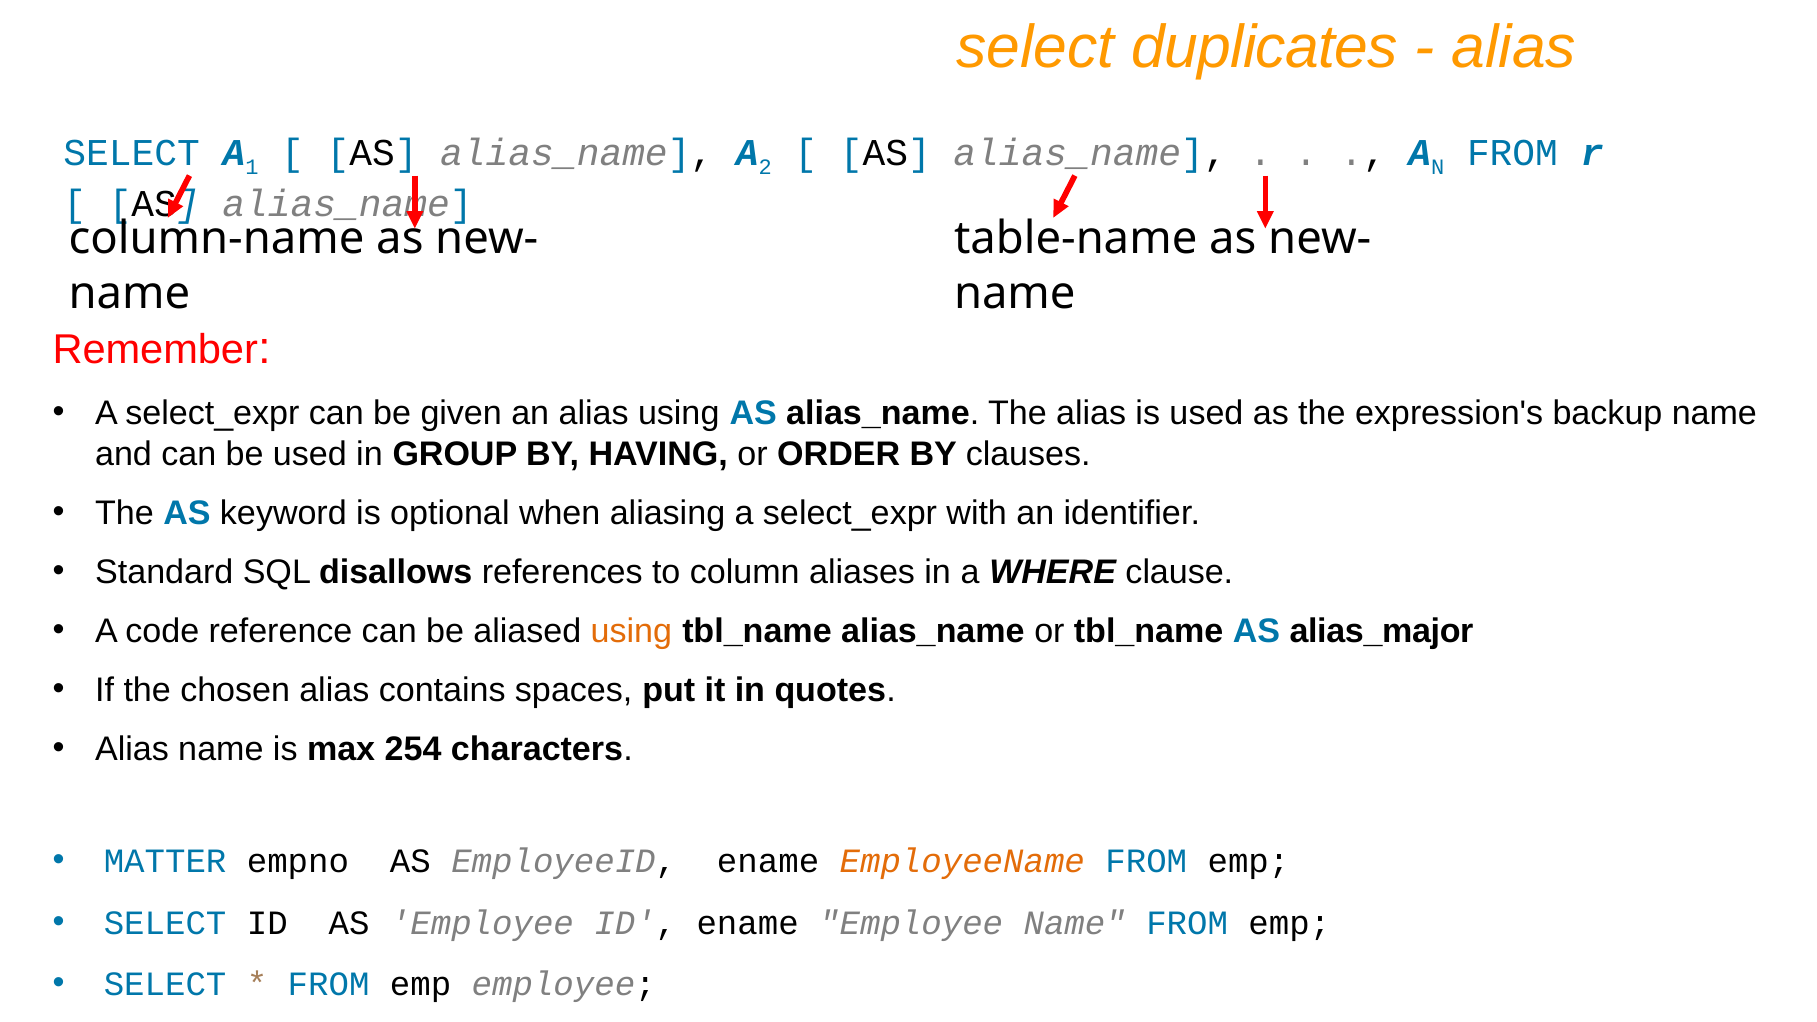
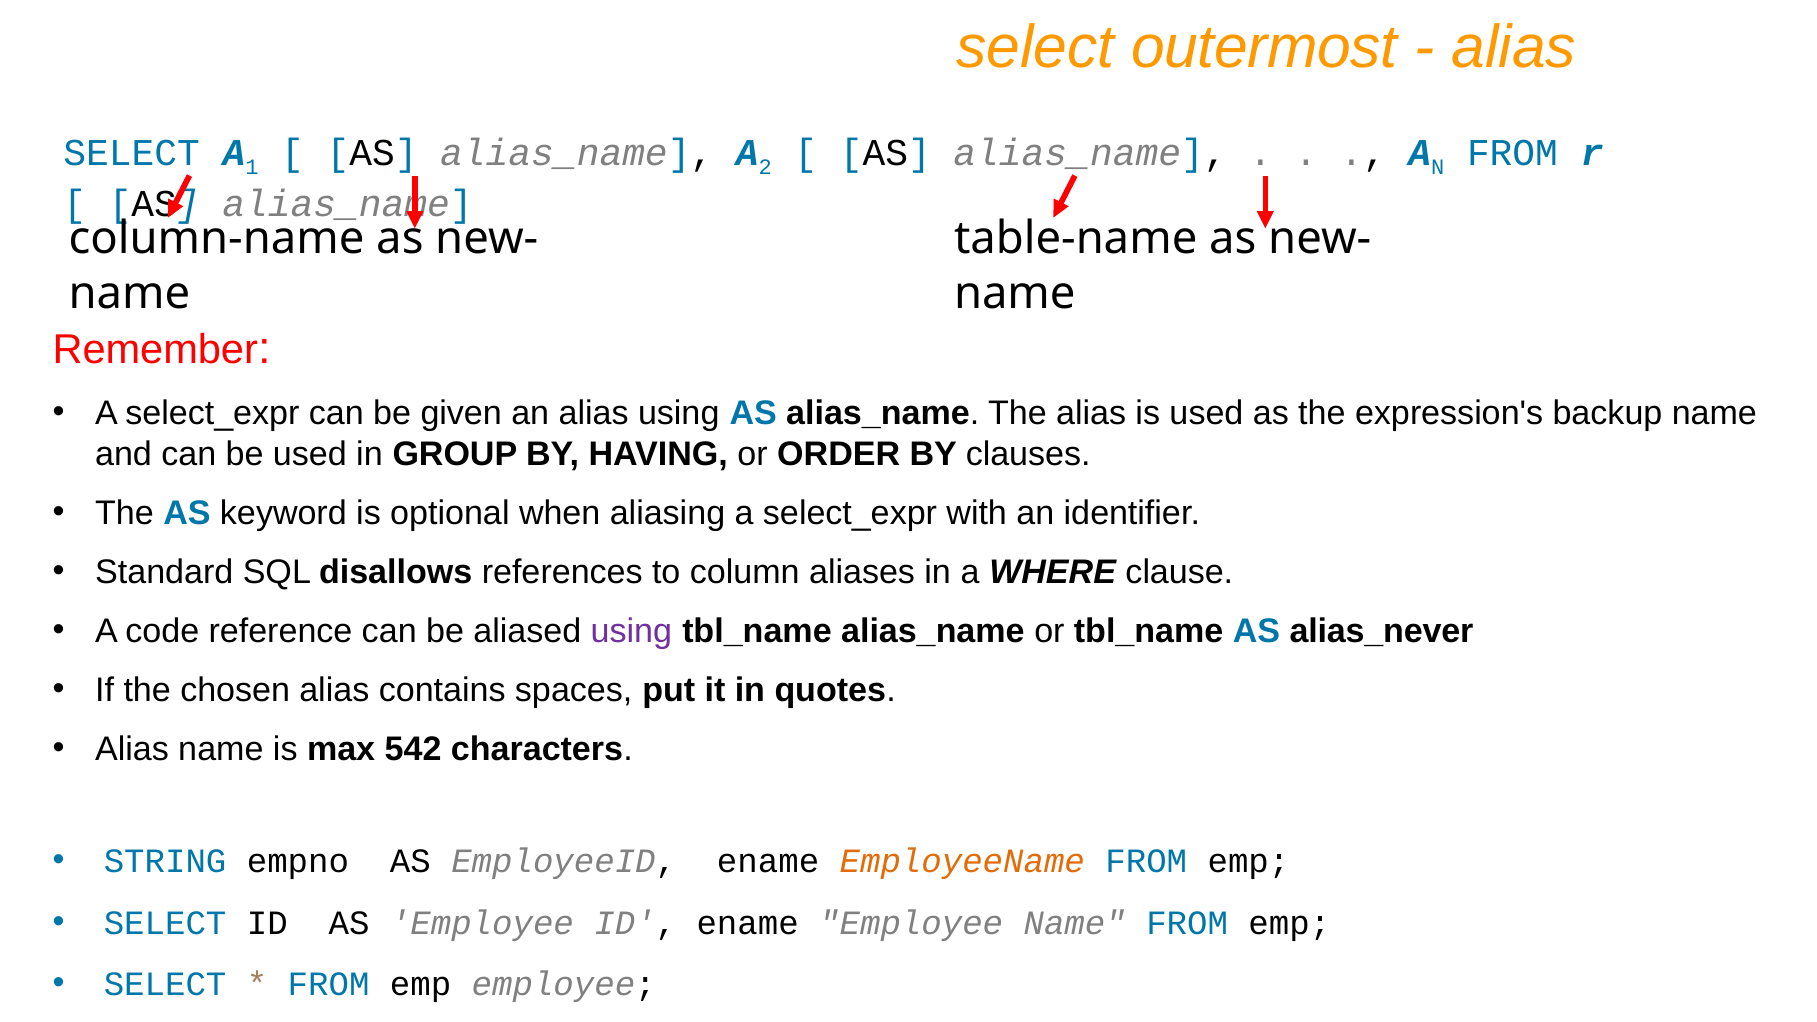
duplicates: duplicates -> outermost
using at (631, 631) colour: orange -> purple
alias_major: alias_major -> alias_never
254: 254 -> 542
MATTER: MATTER -> STRING
